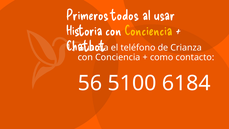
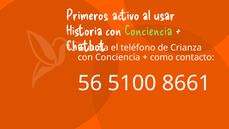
todos: todos -> activo
Conciencia at (149, 31) colour: yellow -> light green
6184: 6184 -> 8661
